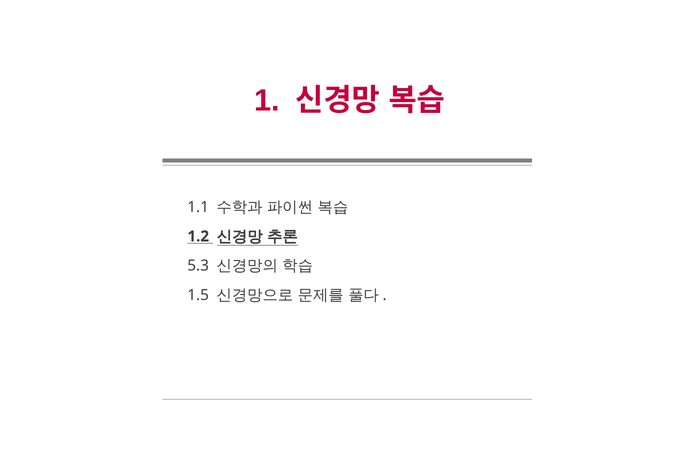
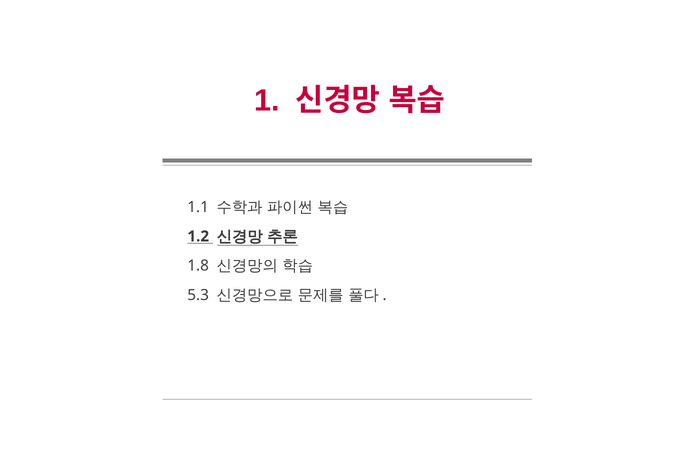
5.3: 5.3 -> 1.8
1.5: 1.5 -> 5.3
